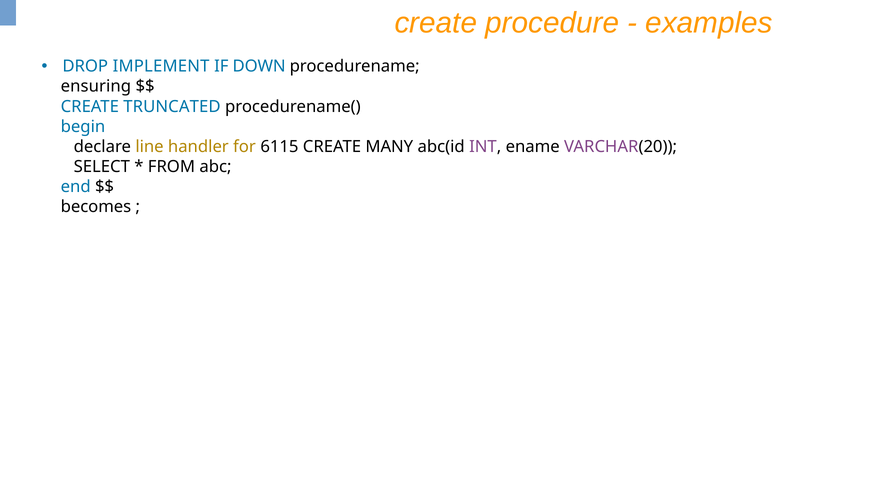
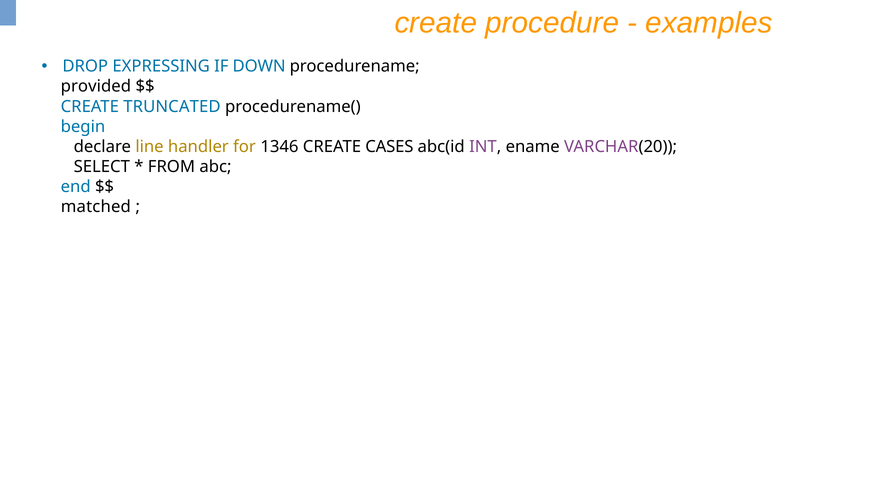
IMPLEMENT: IMPLEMENT -> EXPRESSING
ensuring: ensuring -> provided
6115: 6115 -> 1346
MANY: MANY -> CASES
becomes: becomes -> matched
